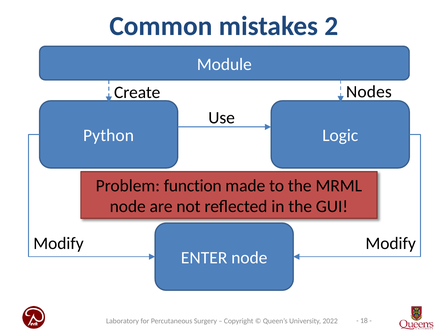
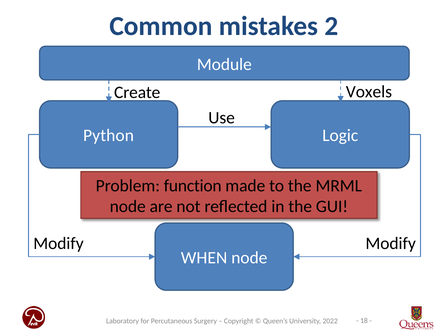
Nodes: Nodes -> Voxels
ENTER: ENTER -> WHEN
